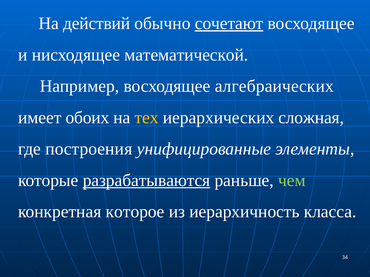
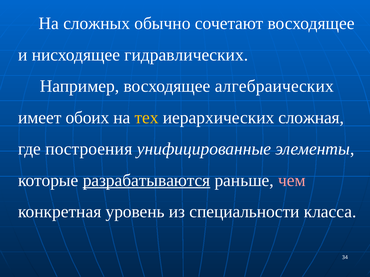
действий: действий -> сложных
сочетают underline: present -> none
математической: математической -> гидравлических
чем colour: light green -> pink
которое: которое -> уровень
иерархичность: иерархичность -> специальности
